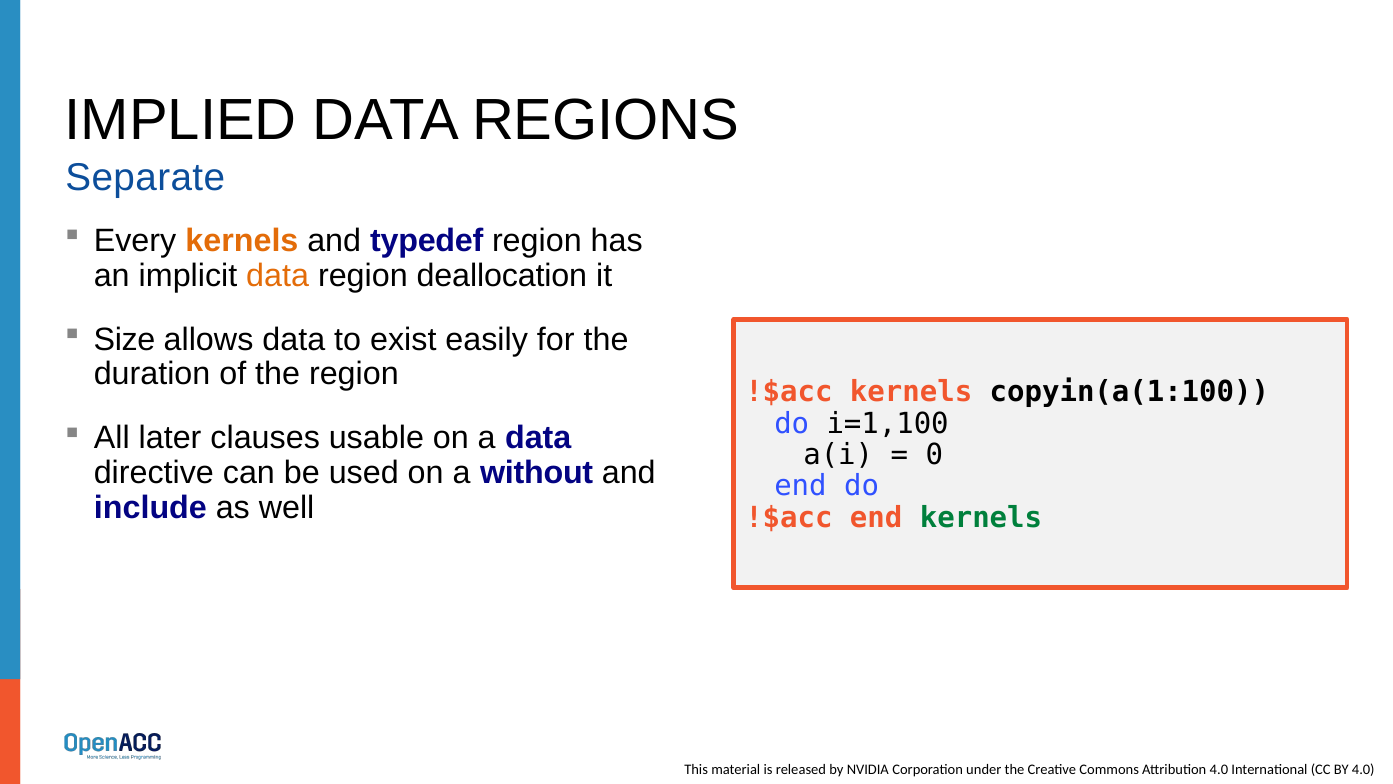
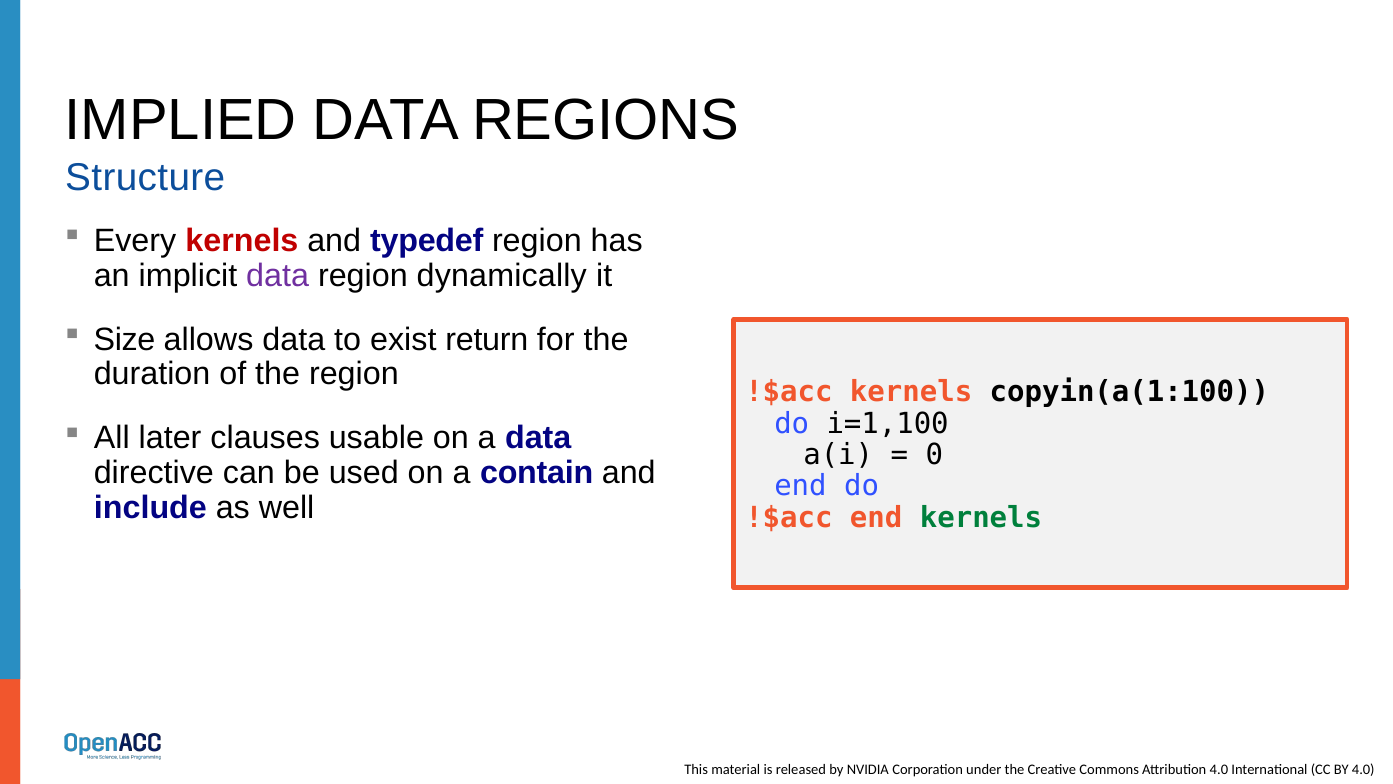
Separate: Separate -> Structure
kernels at (242, 241) colour: orange -> red
data at (278, 275) colour: orange -> purple
deallocation: deallocation -> dynamically
easily: easily -> return
without: without -> contain
